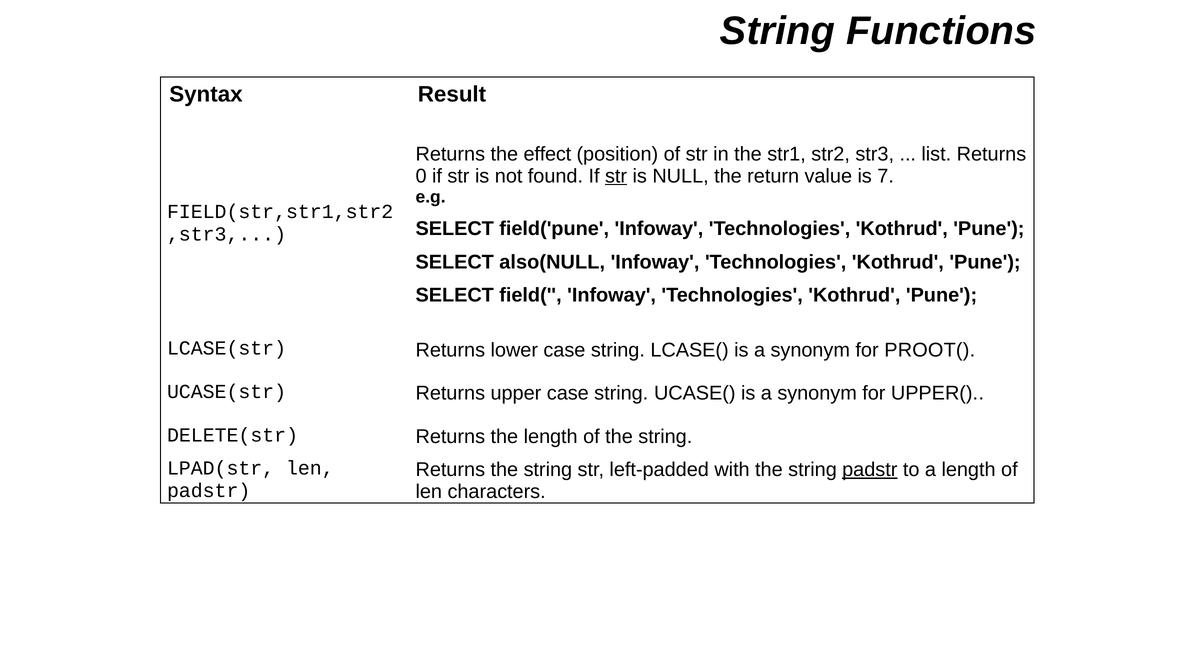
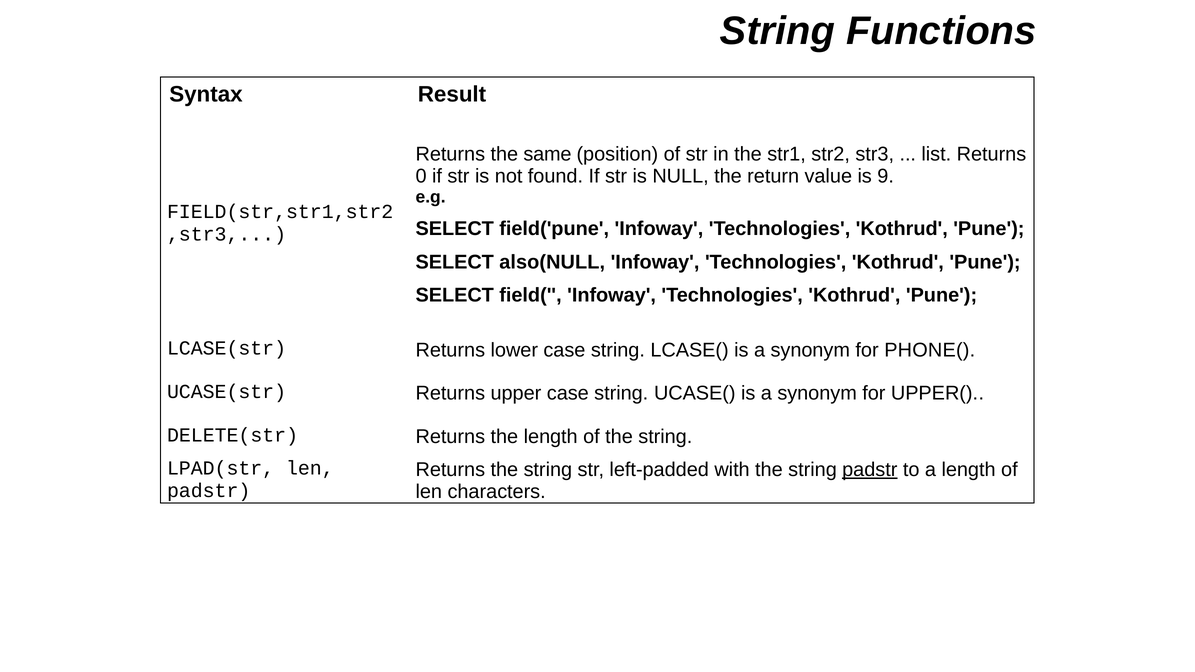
effect: effect -> same
str at (616, 176) underline: present -> none
7: 7 -> 9
PROOT(: PROOT( -> PHONE(
